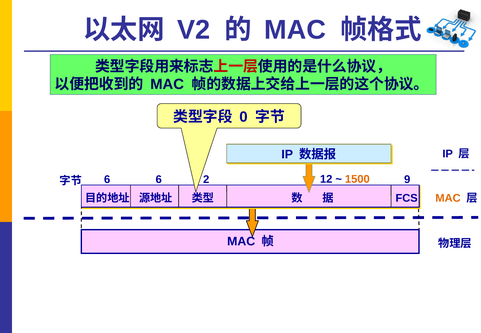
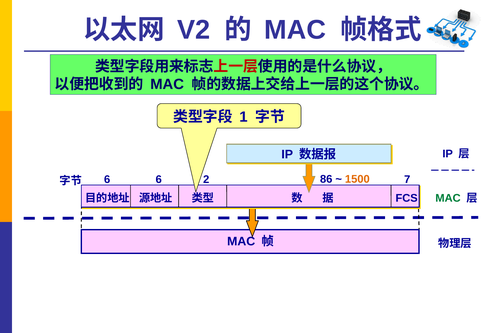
0: 0 -> 1
9: 9 -> 7
12: 12 -> 86
MAC at (448, 198) colour: orange -> green
